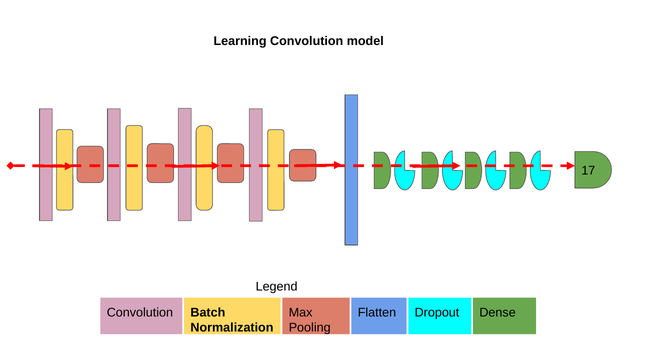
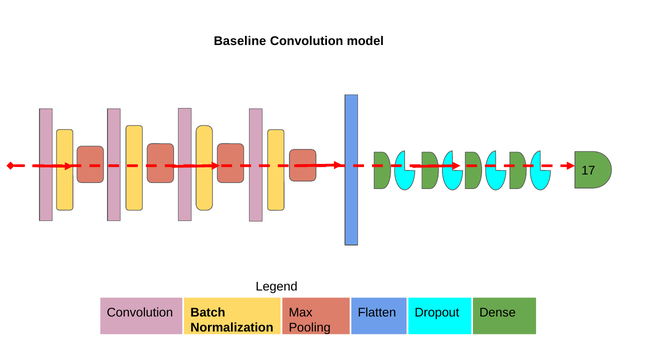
Learning: Learning -> Baseline
